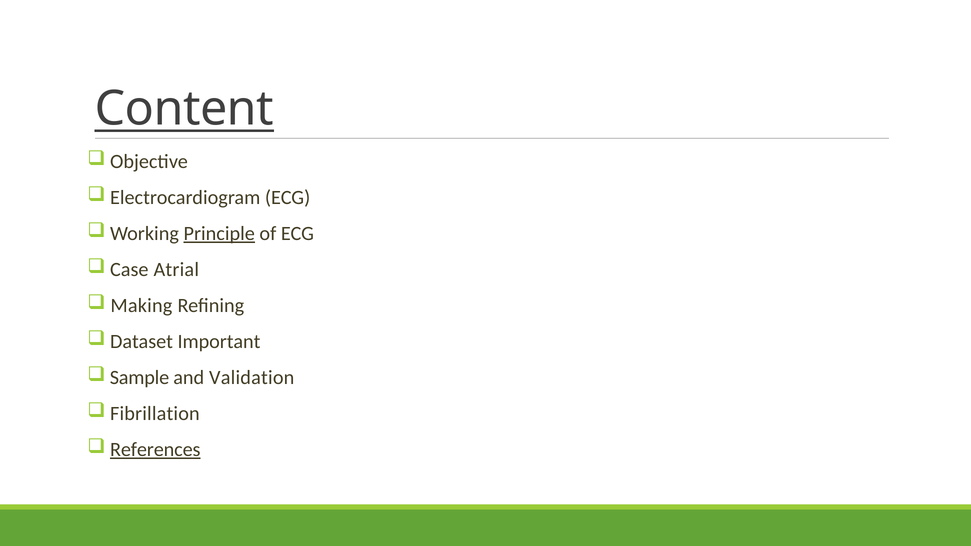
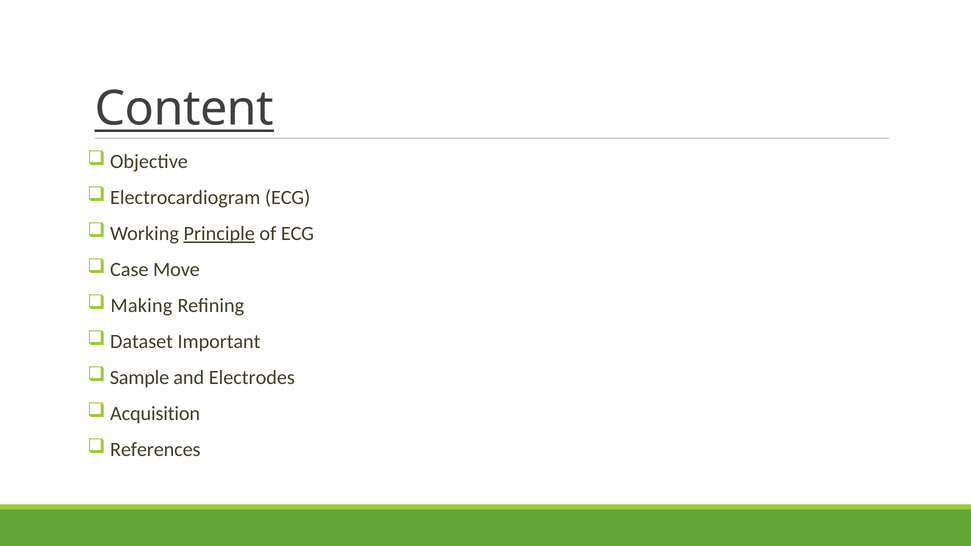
Atrial: Atrial -> Move
Validation: Validation -> Electrodes
Fibrillation: Fibrillation -> Acquisition
References underline: present -> none
